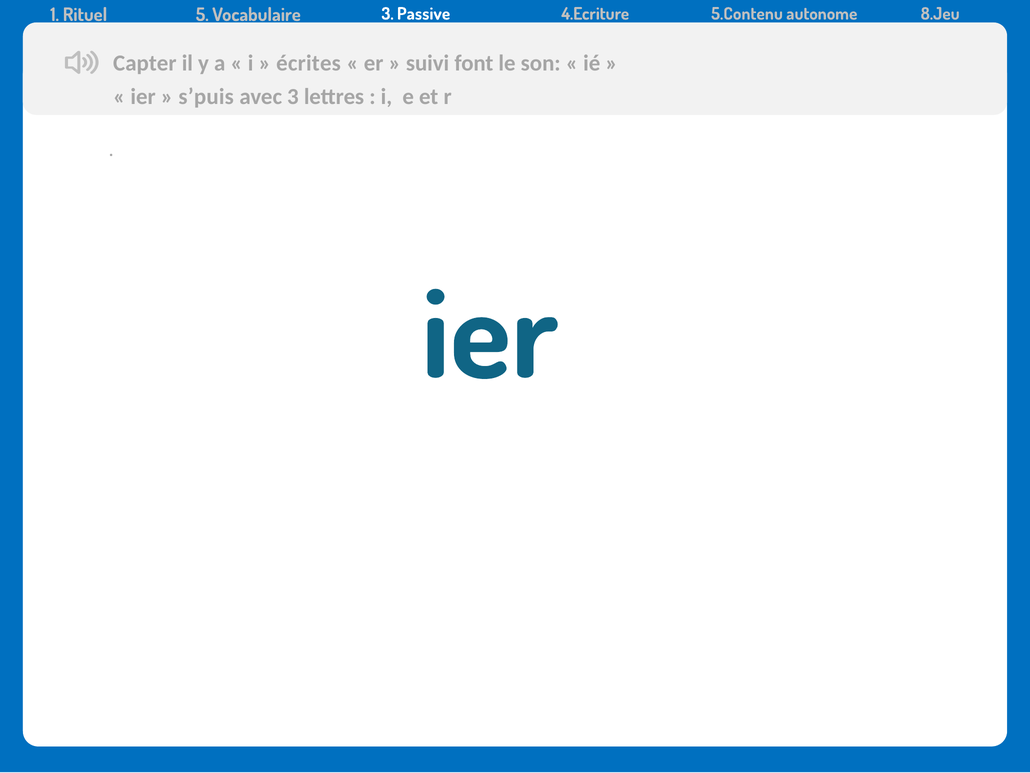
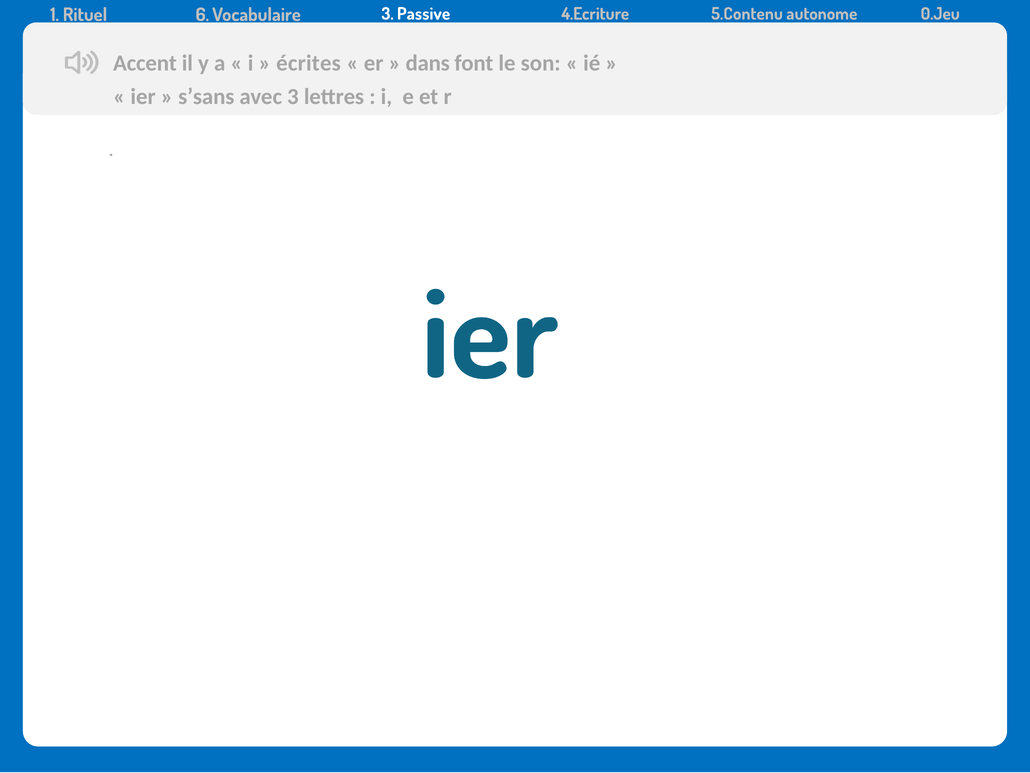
5: 5 -> 6
8.Jeu: 8.Jeu -> 0.Jeu
Capter: Capter -> Accent
suivi: suivi -> dans
s’puis: s’puis -> s’sans
